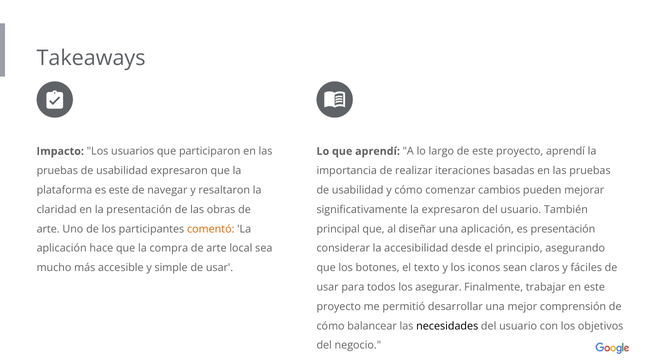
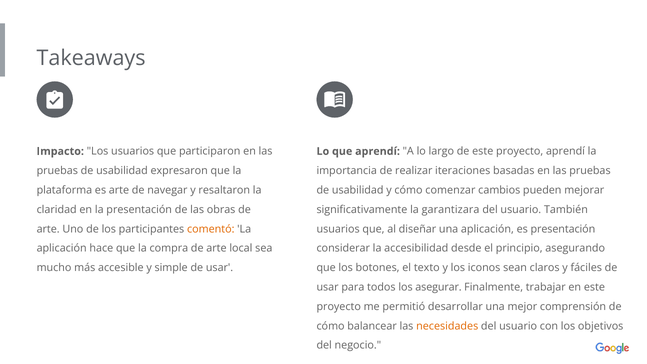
es este: este -> arte
la expresaron: expresaron -> garantizara
principal at (338, 229): principal -> usuarios
necesidades colour: black -> orange
